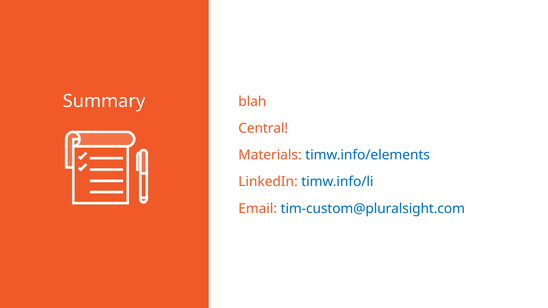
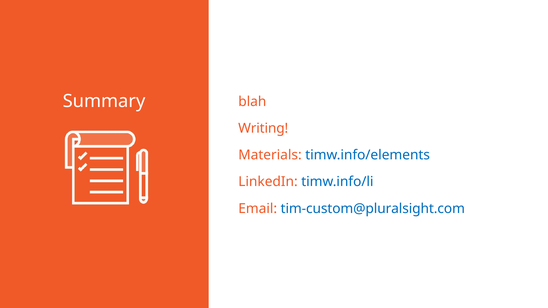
Central: Central -> Writing
